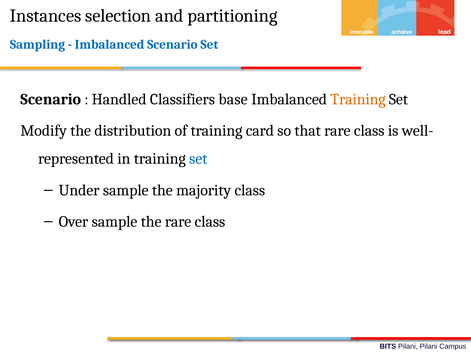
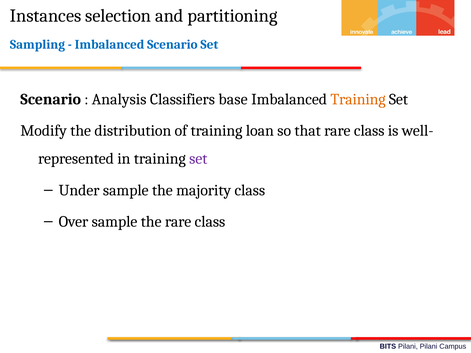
Handled: Handled -> Analysis
card: card -> loan
set at (198, 159) colour: blue -> purple
